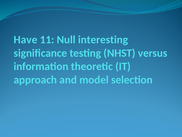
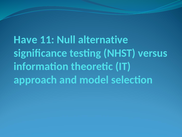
interesting: interesting -> alternative
